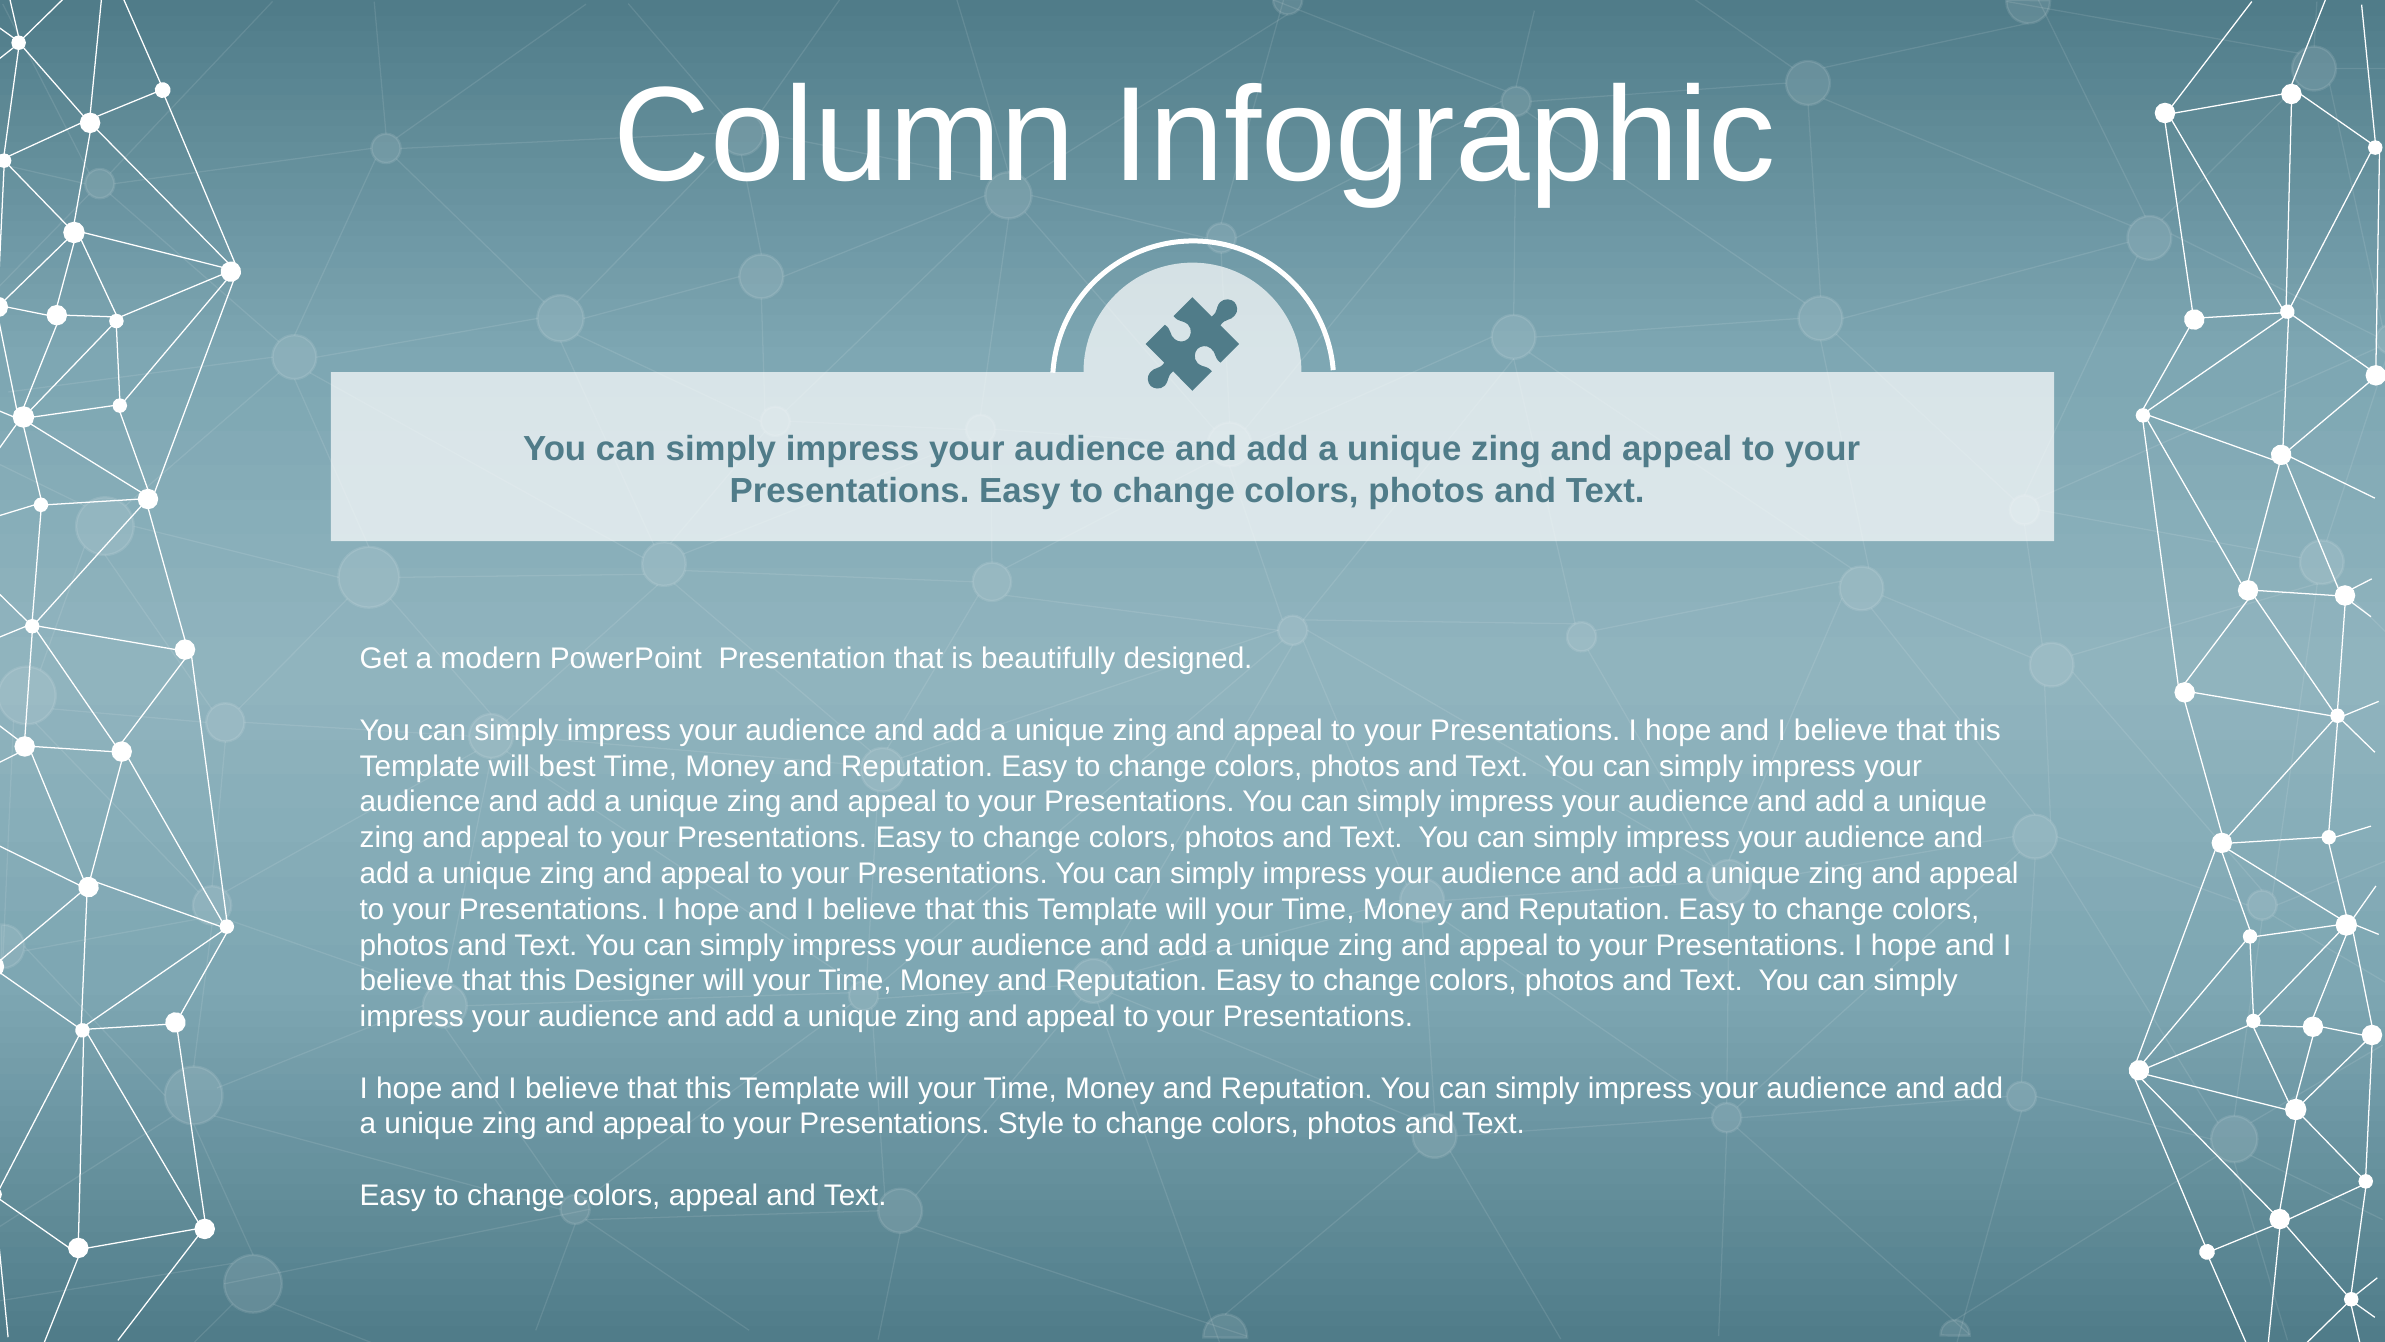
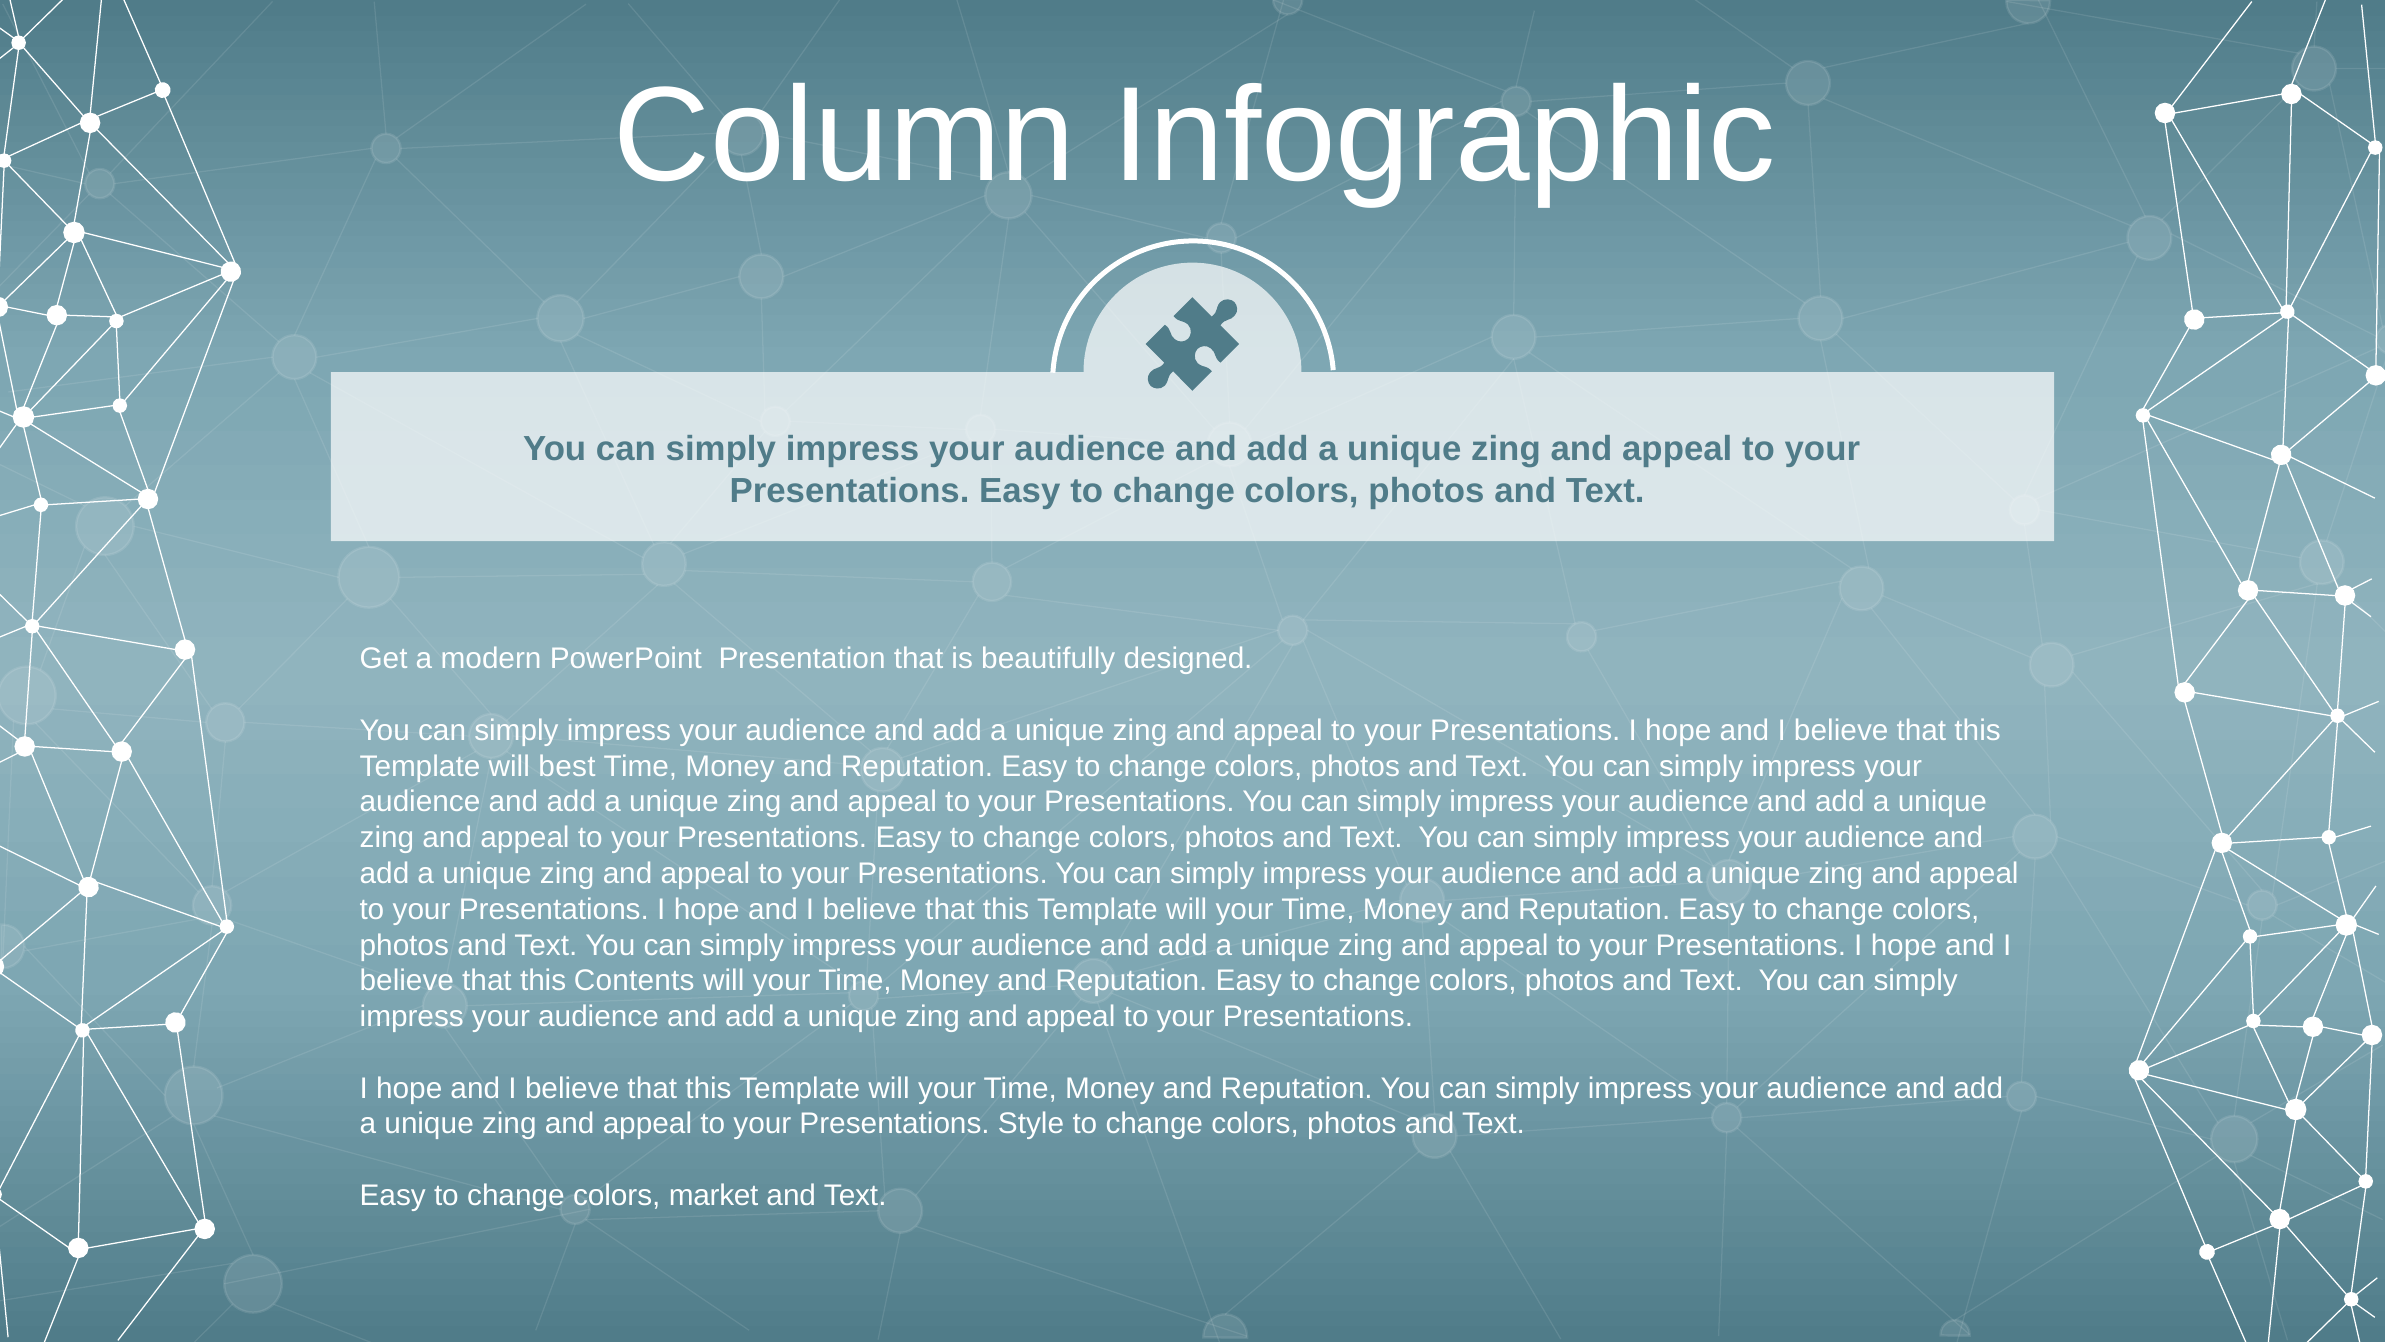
Designer: Designer -> Contents
colors appeal: appeal -> market
